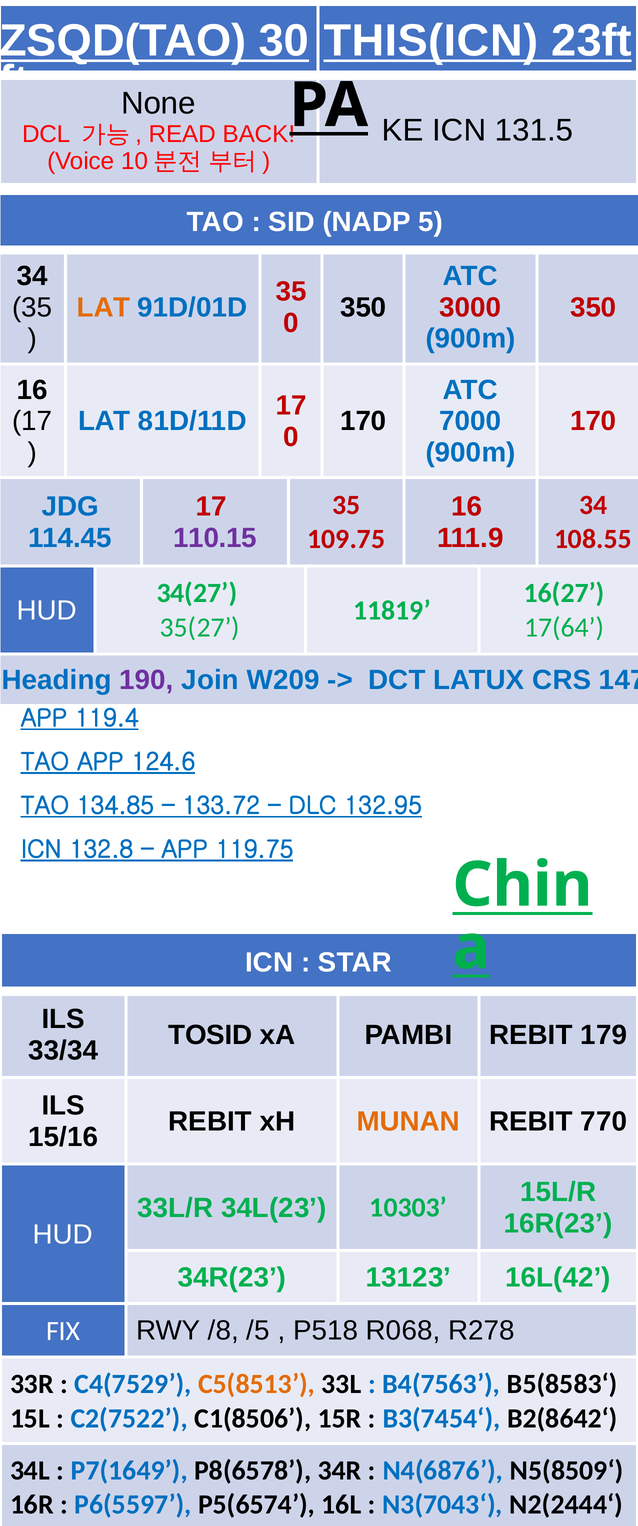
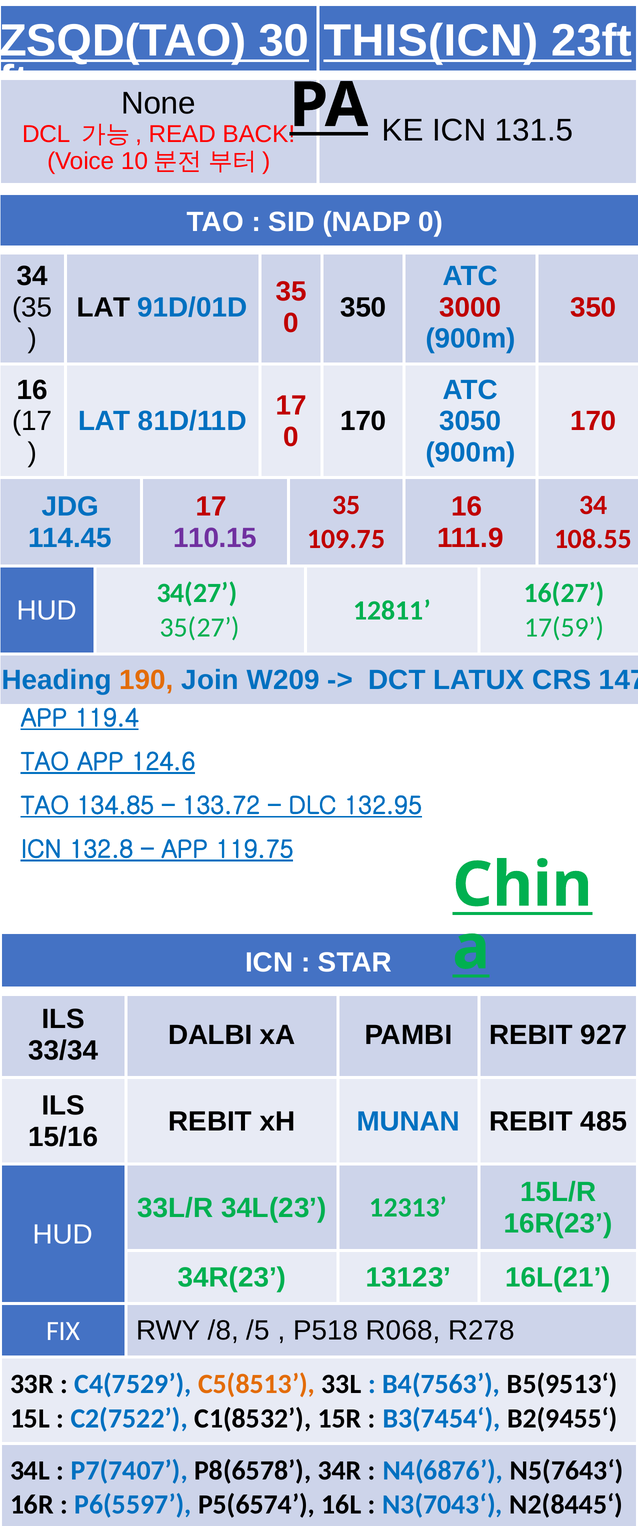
NADP 5: 5 -> 0
LAT at (104, 308) colour: orange -> black
7000: 7000 -> 3050
11819: 11819 -> 12811
17(64: 17(64 -> 17(59
190 colour: purple -> orange
TOSID: TOSID -> DALBI
179: 179 -> 927
MUNAN colour: orange -> blue
770: 770 -> 485
10303: 10303 -> 12313
16L(42: 16L(42 -> 16L(21
B5(8583‘: B5(8583‘ -> B5(9513‘
C1(8506: C1(8506 -> C1(8532
B2(8642‘: B2(8642‘ -> B2(9455‘
P7(1649: P7(1649 -> P7(7407
N5(8509‘: N5(8509‘ -> N5(7643‘
N2(2444‘: N2(2444‘ -> N2(8445‘
